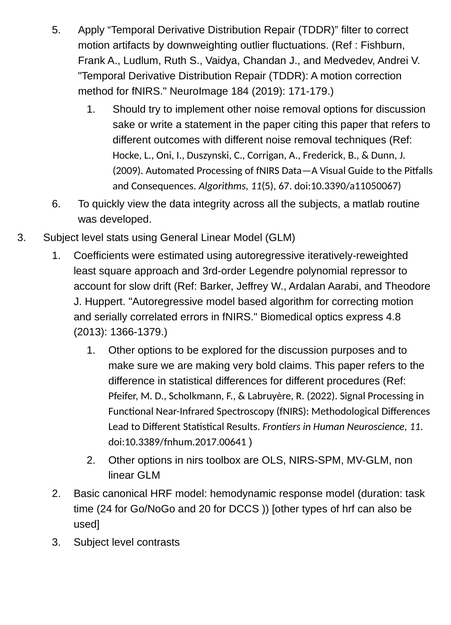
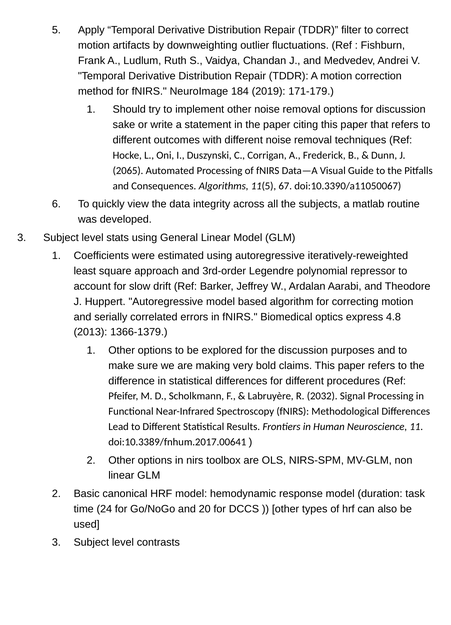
2009: 2009 -> 2065
2022: 2022 -> 2032
